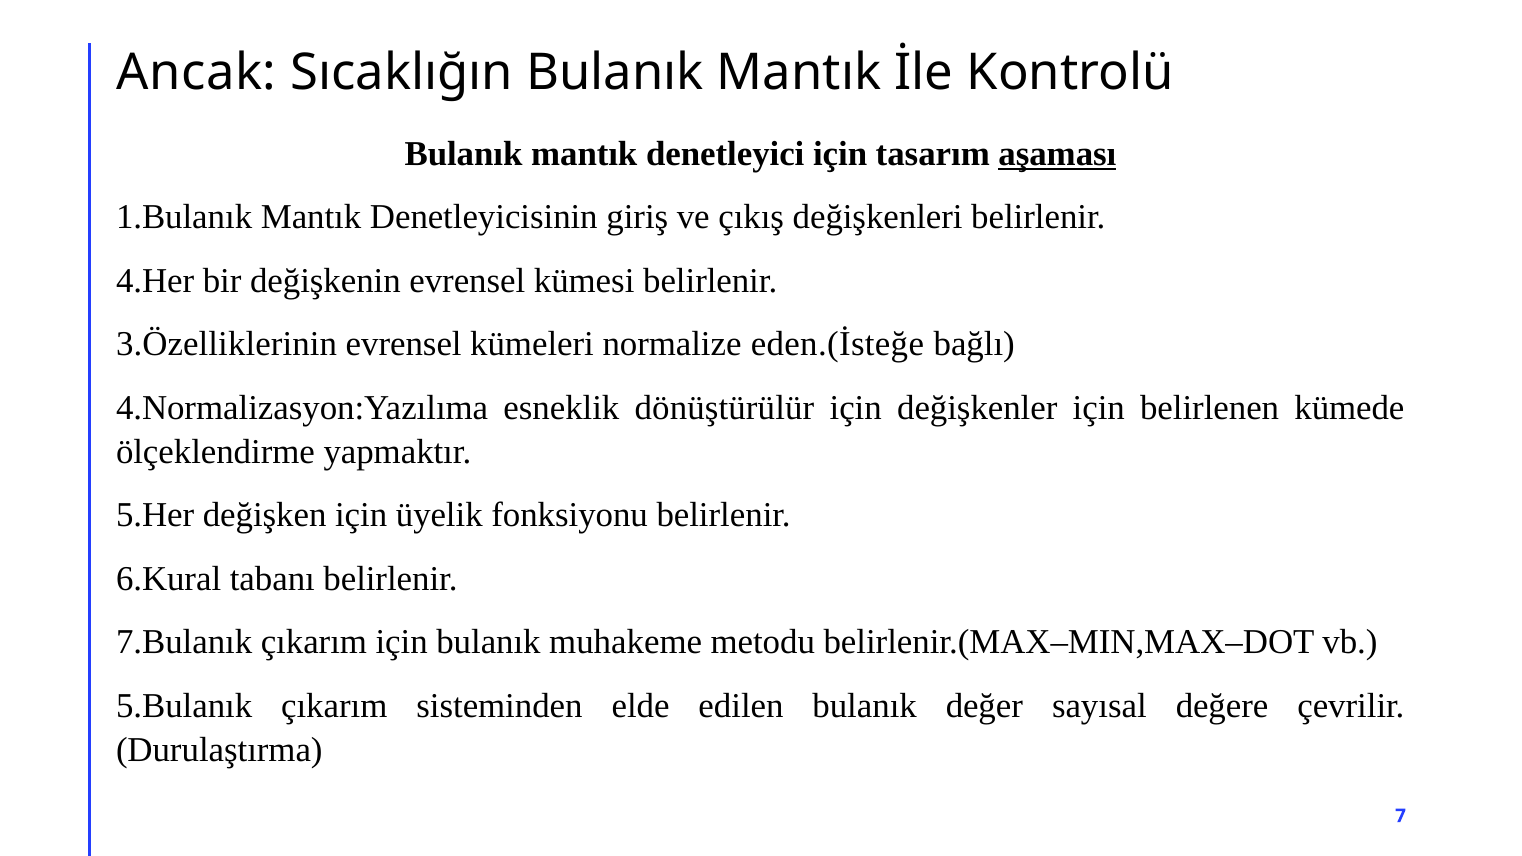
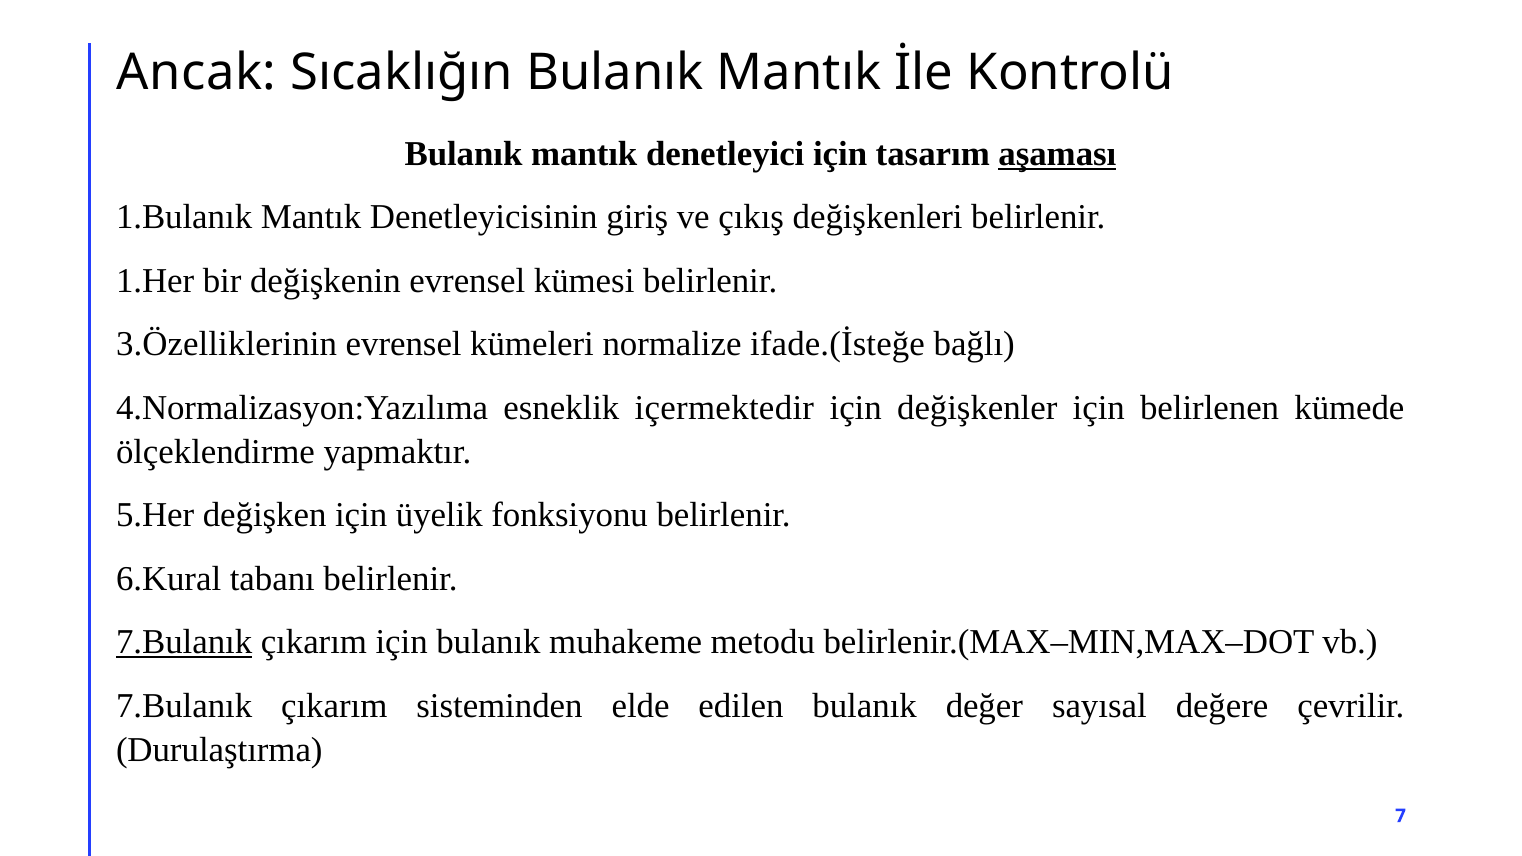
4.Her: 4.Her -> 1.Her
eden.(İsteğe: eden.(İsteğe -> ifade.(İsteğe
dönüştürülür: dönüştürülür -> içermektedir
7.Bulanık at (184, 642) underline: none -> present
5.Bulanık at (184, 706): 5.Bulanık -> 7.Bulanık
